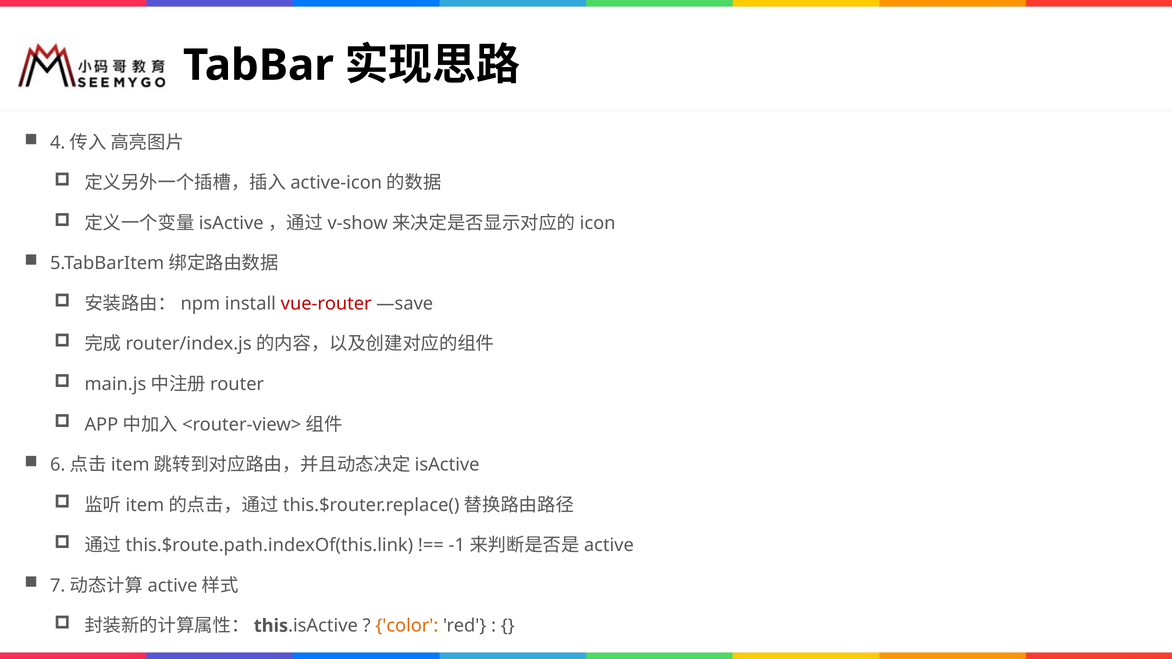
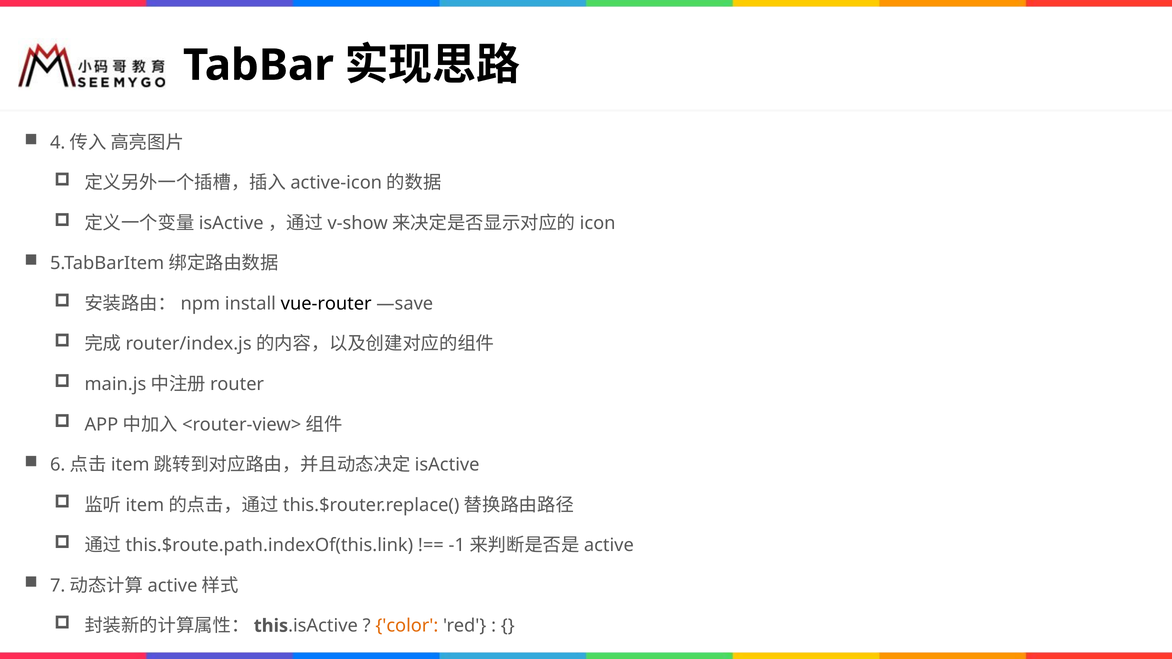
vue-router colour: red -> black
